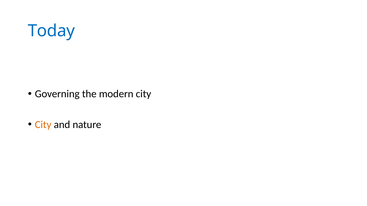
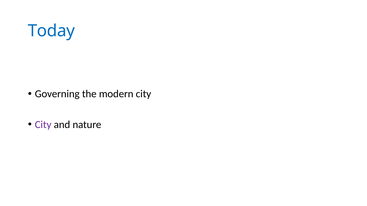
City at (43, 125) colour: orange -> purple
